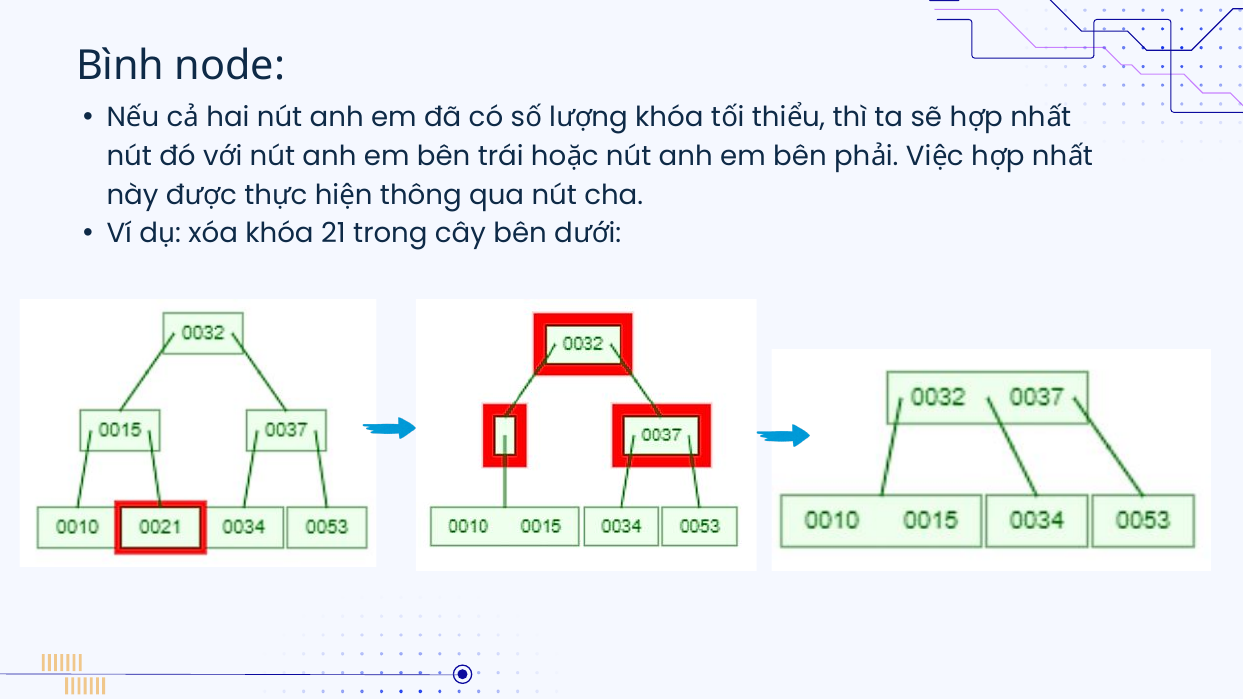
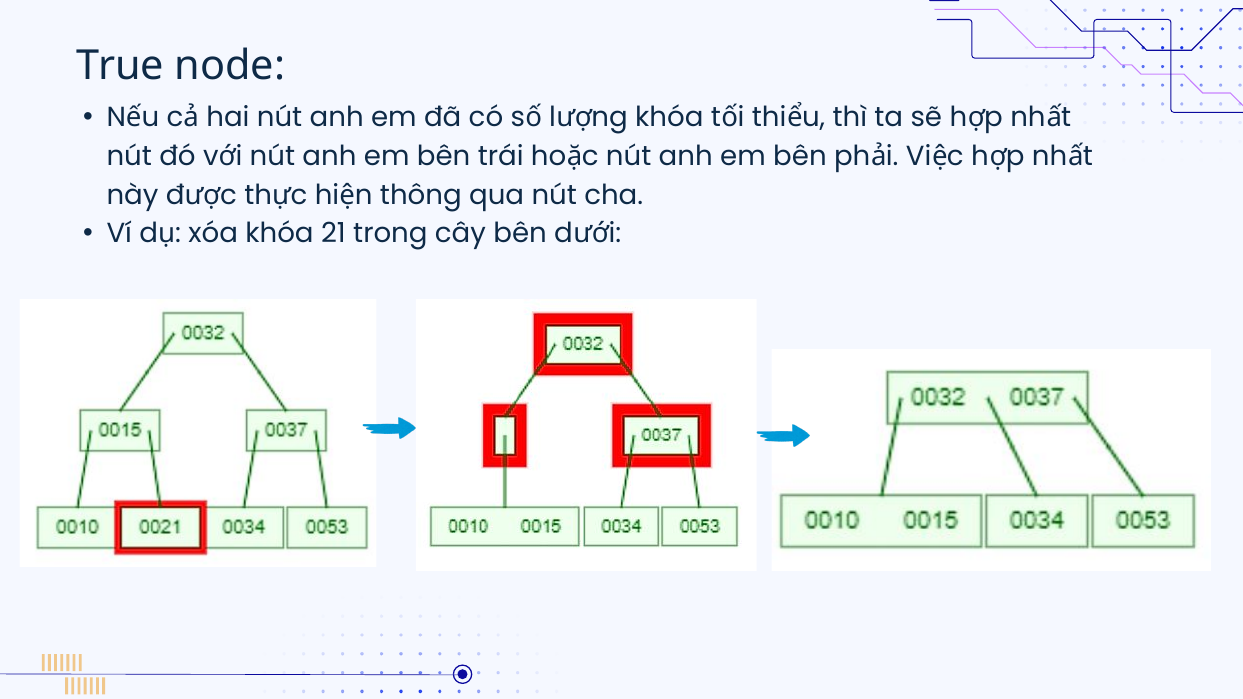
Bình: Bình -> True
